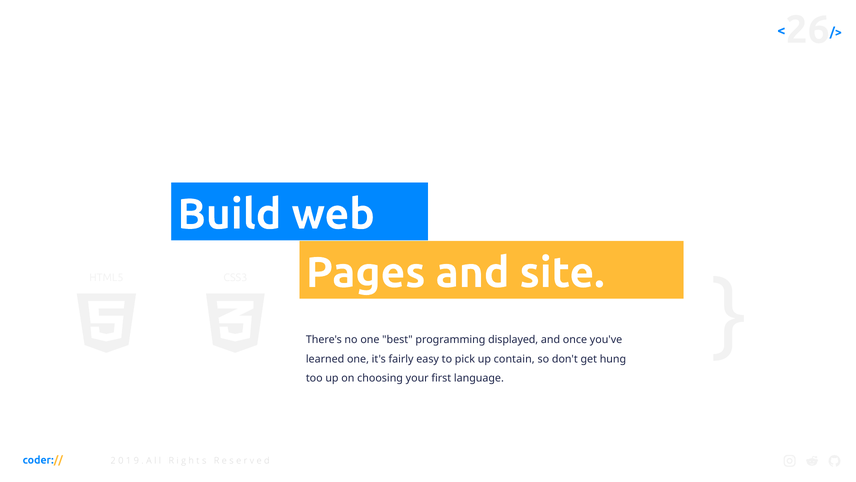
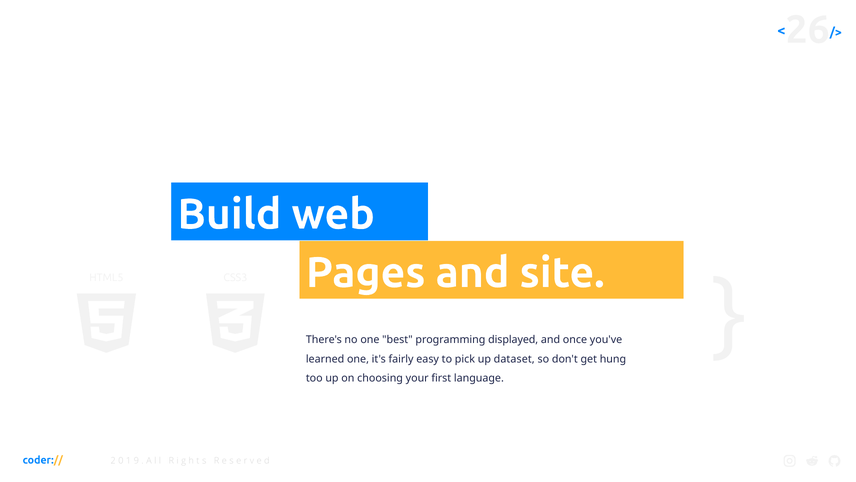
contain: contain -> dataset
